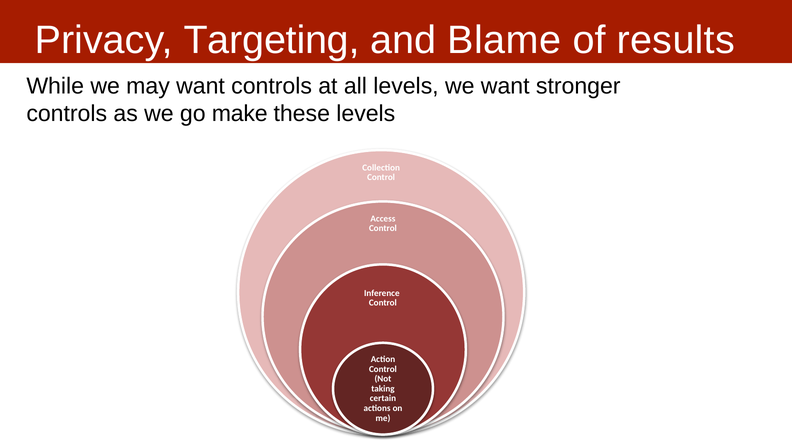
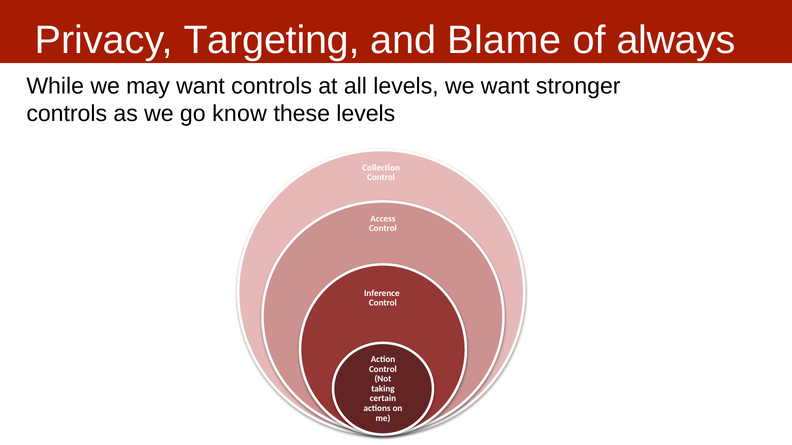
results: results -> always
make: make -> know
